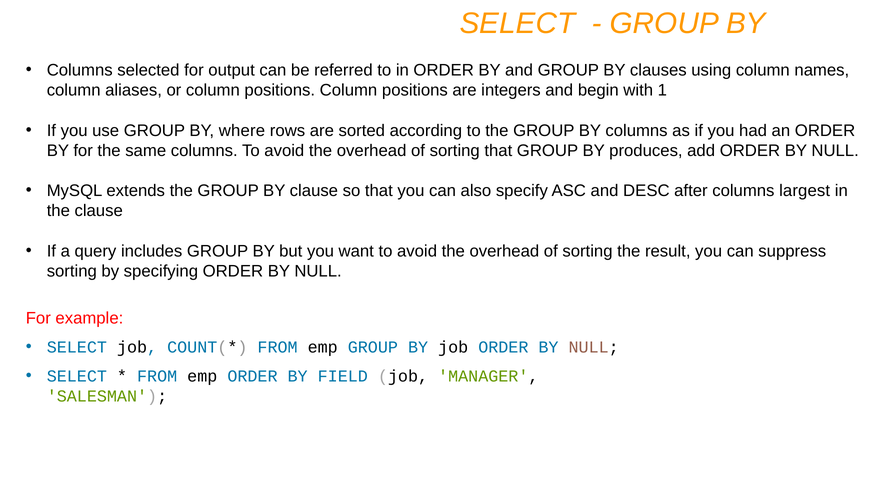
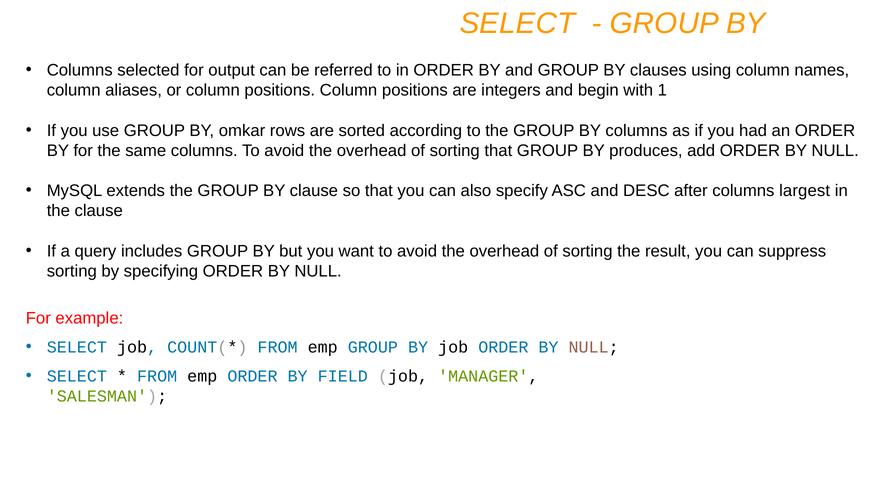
where: where -> omkar
